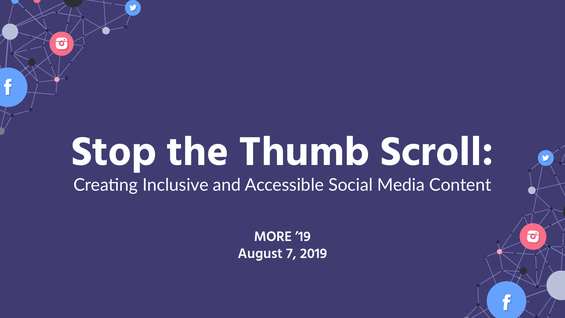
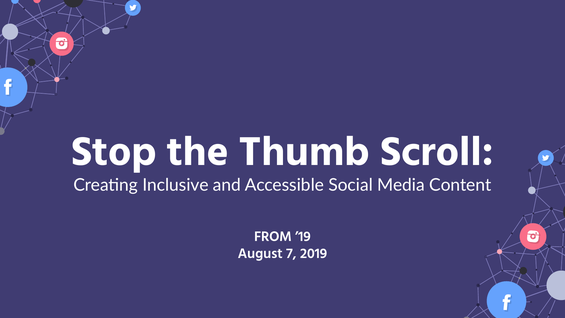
MORE: MORE -> FROM
